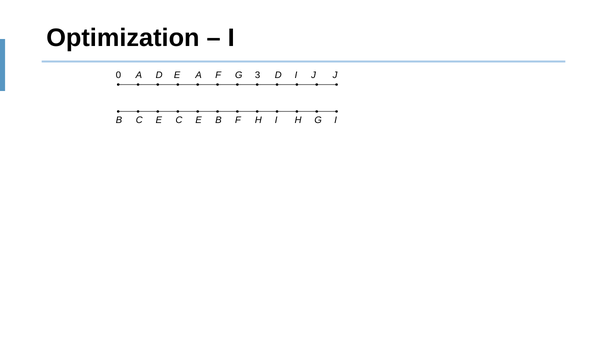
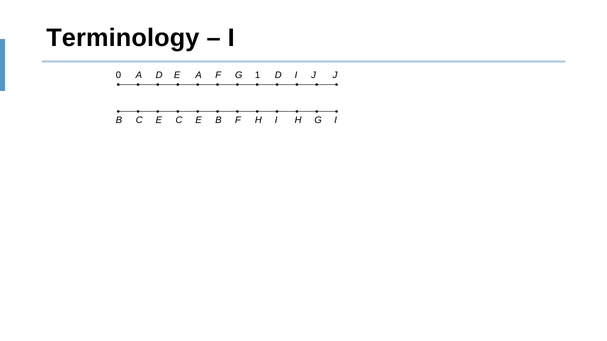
Optimization: Optimization -> Terminology
3: 3 -> 1
